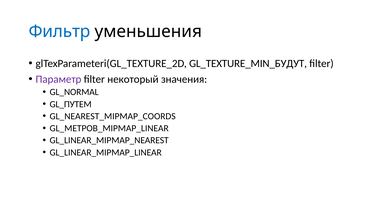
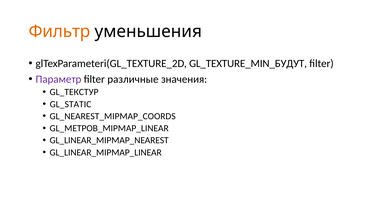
Фильтр colour: blue -> orange
некоторый: некоторый -> различные
GL_NORMAL: GL_NORMAL -> GL_ТЕКСТУР
GL_ПУТЕМ: GL_ПУТЕМ -> GL_STATIC
